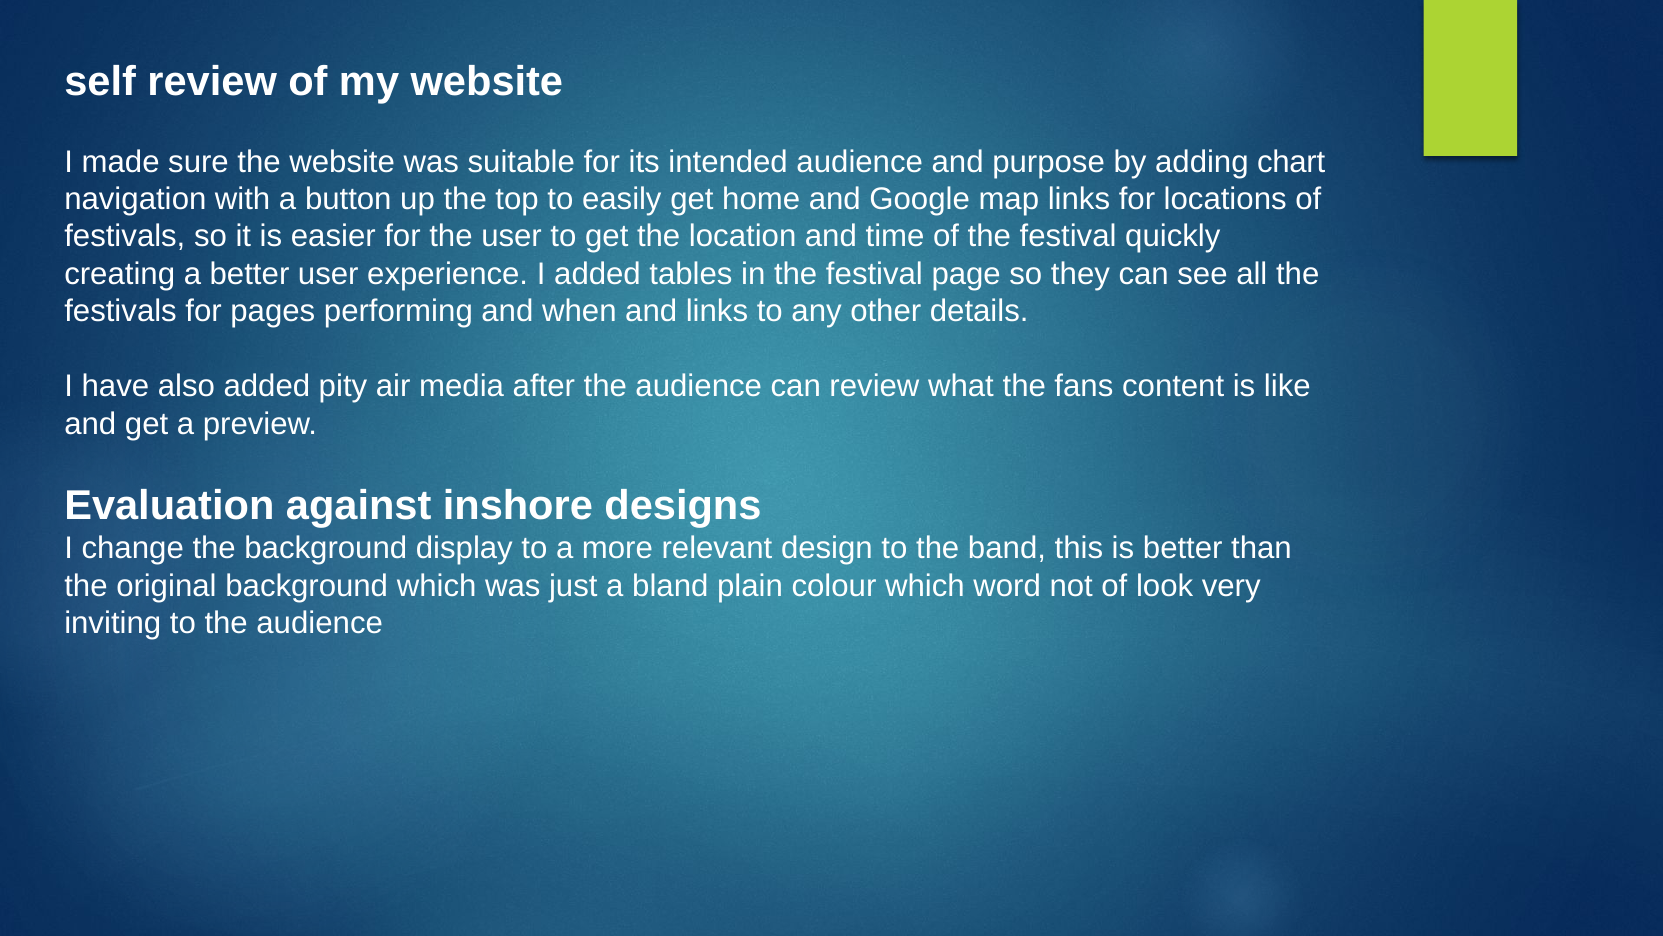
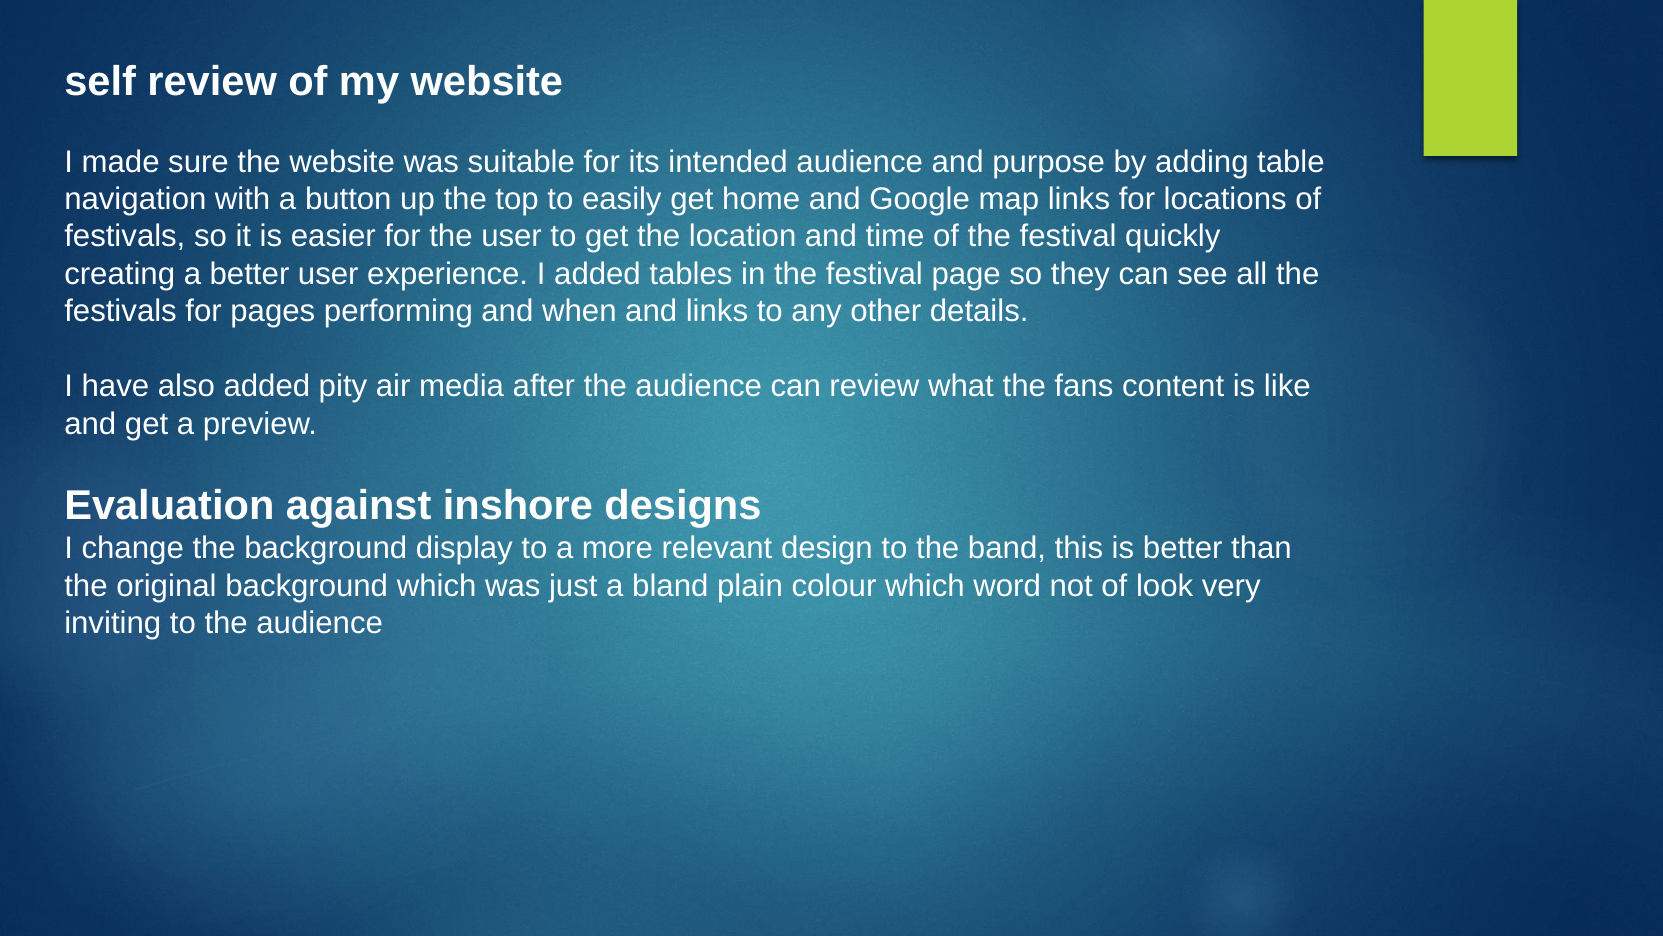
chart: chart -> table
